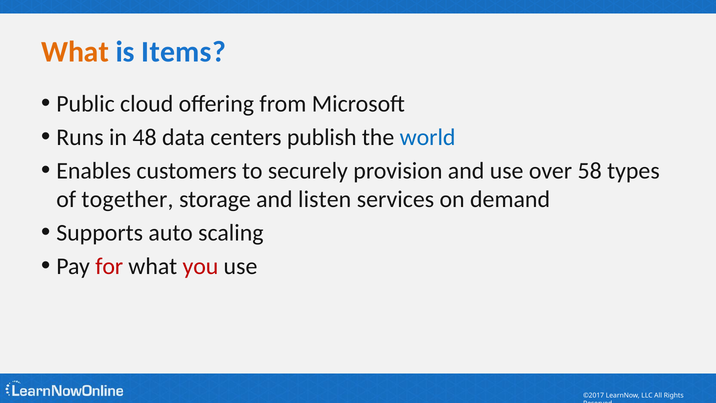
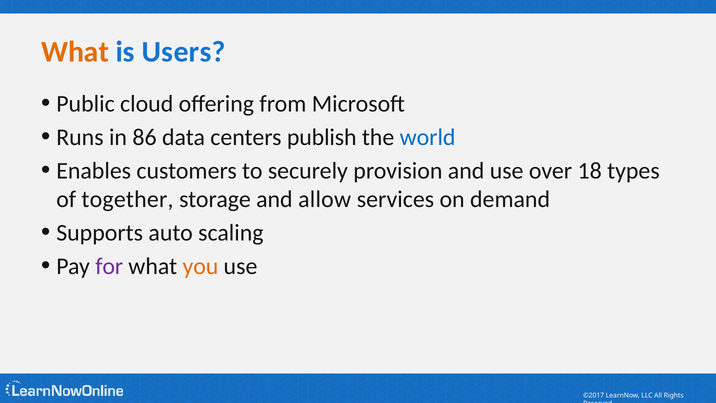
Items: Items -> Users
48: 48 -> 86
58: 58 -> 18
listen: listen -> allow
for colour: red -> purple
you colour: red -> orange
